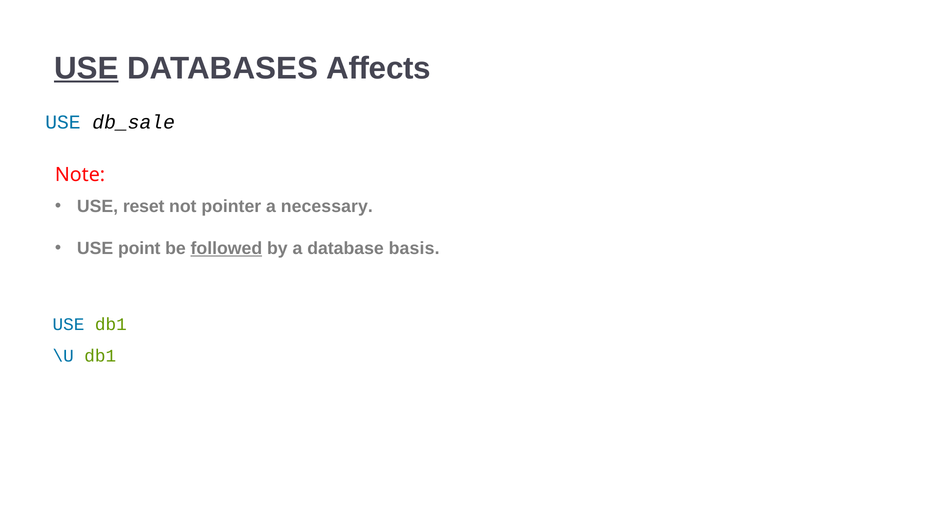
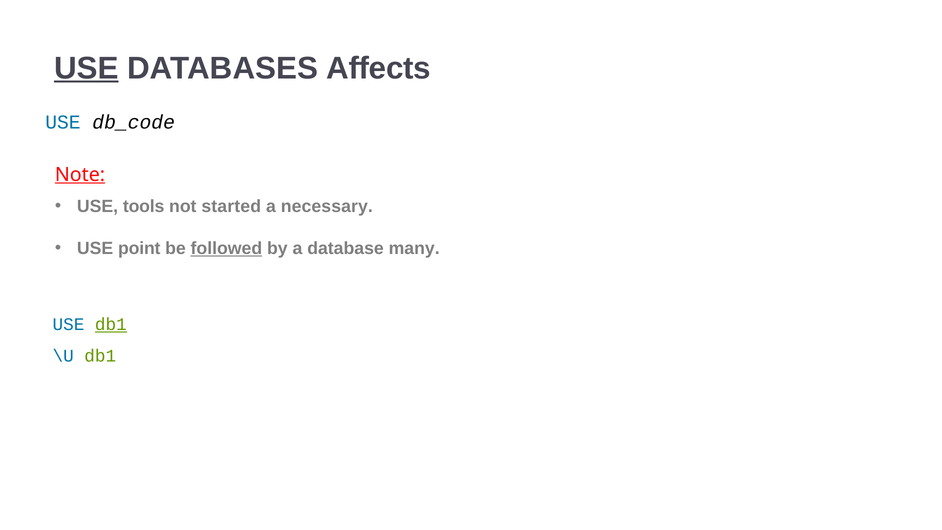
db_sale: db_sale -> db_code
Note underline: none -> present
reset: reset -> tools
pointer: pointer -> started
basis: basis -> many
db1 at (111, 324) underline: none -> present
